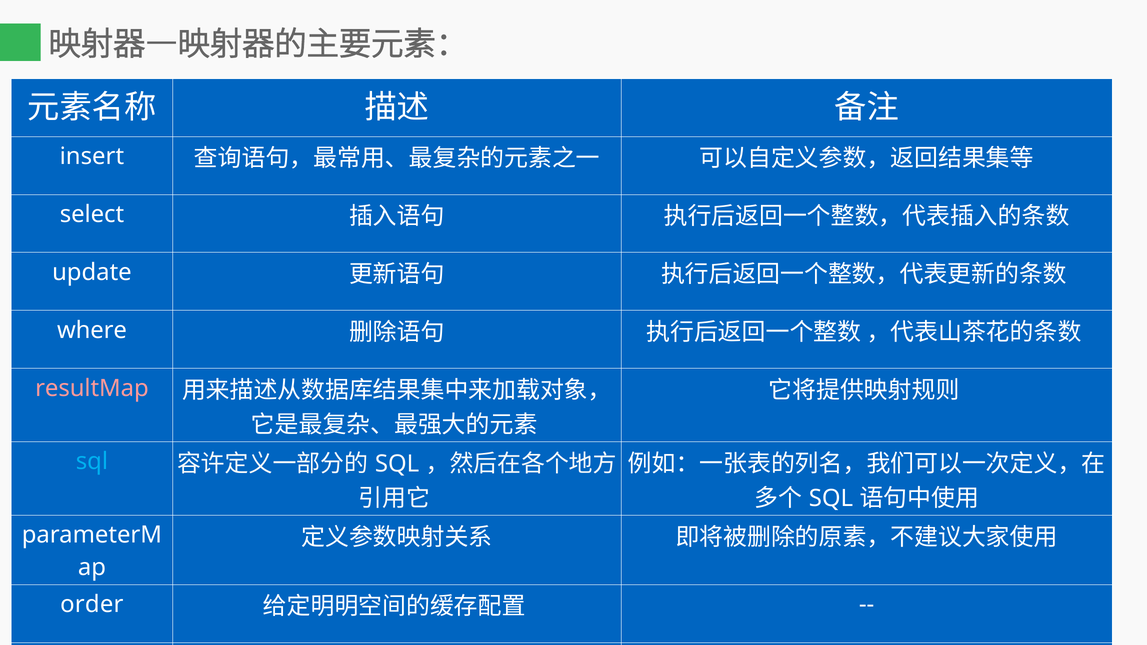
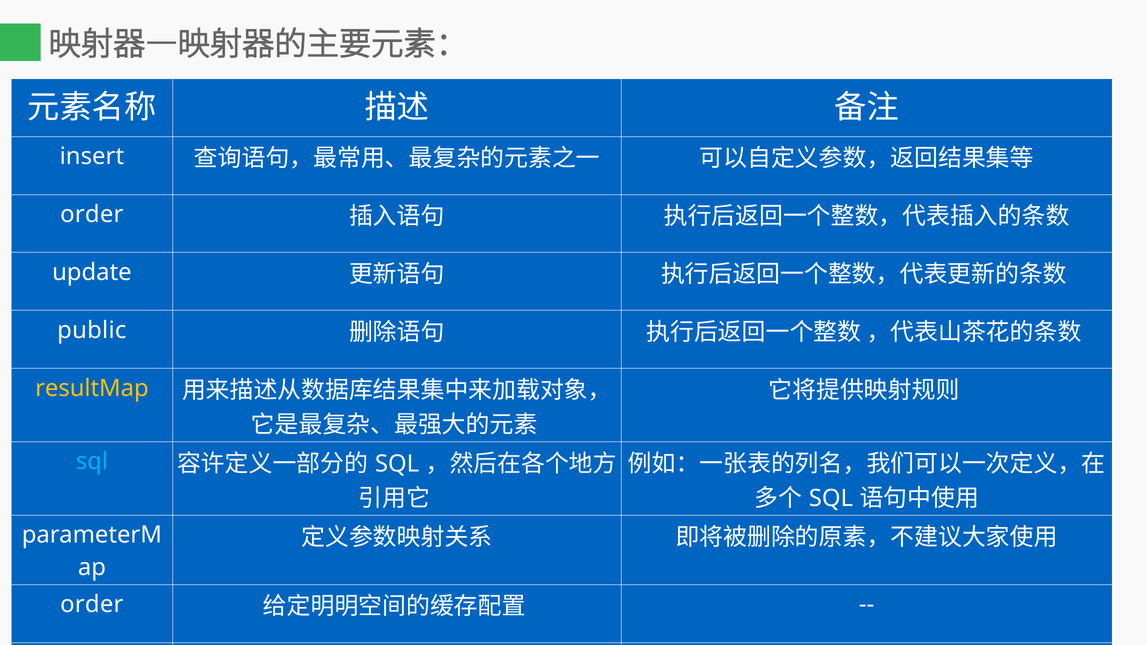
select at (92, 214): select -> order
where: where -> public
resultMap colour: pink -> yellow
